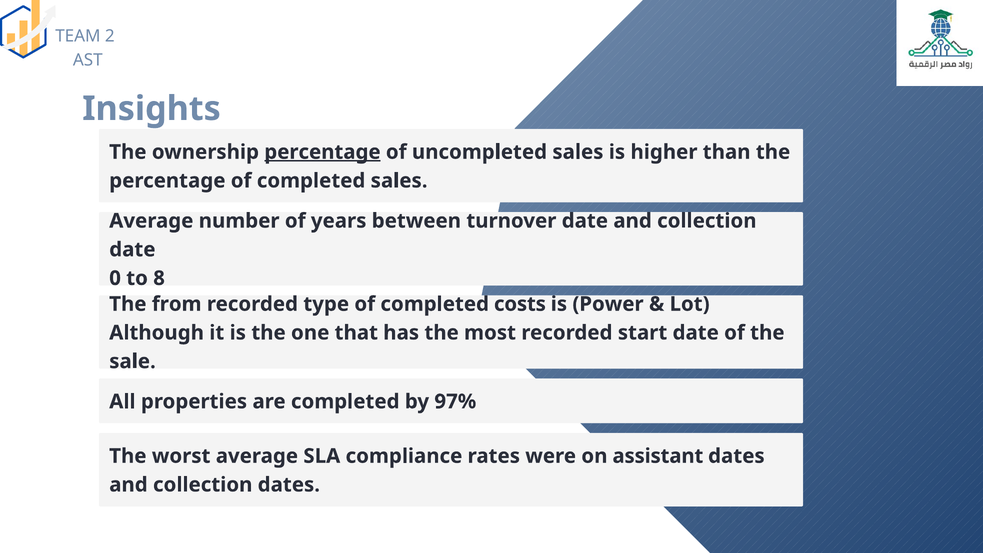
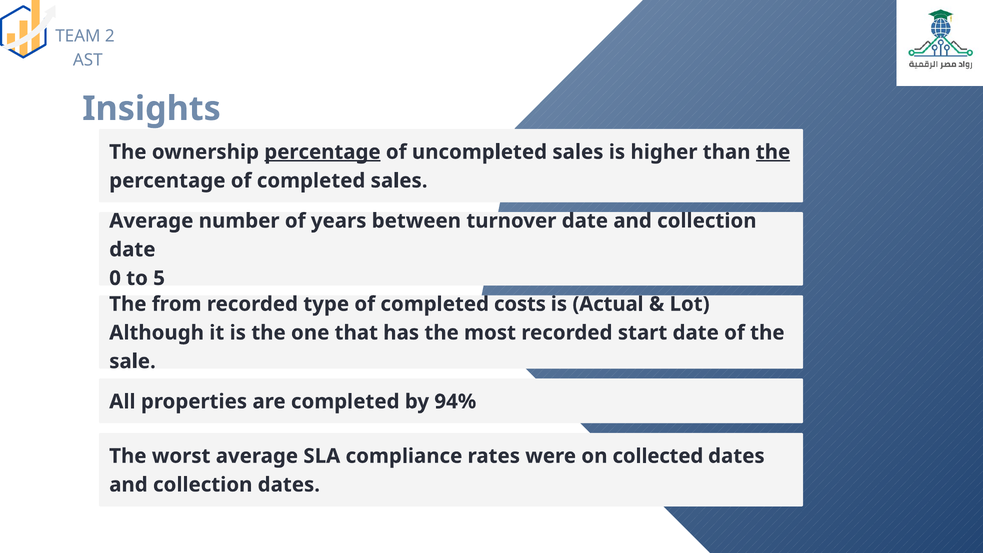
the at (773, 152) underline: none -> present
8: 8 -> 5
Power: Power -> Actual
97%: 97% -> 94%
assistant: assistant -> collected
